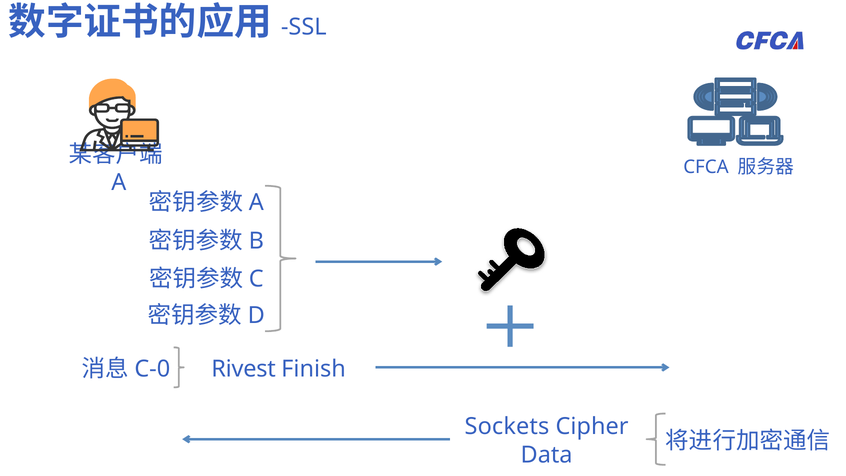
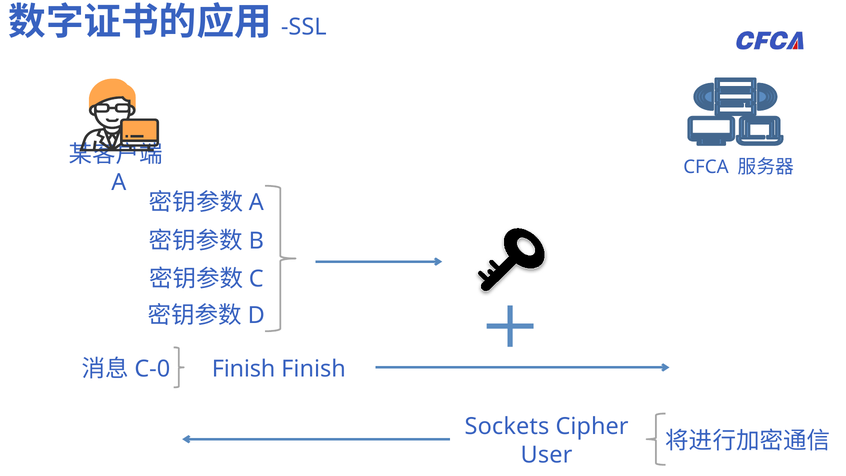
Rivest at (244, 369): Rivest -> Finish
Data: Data -> User
